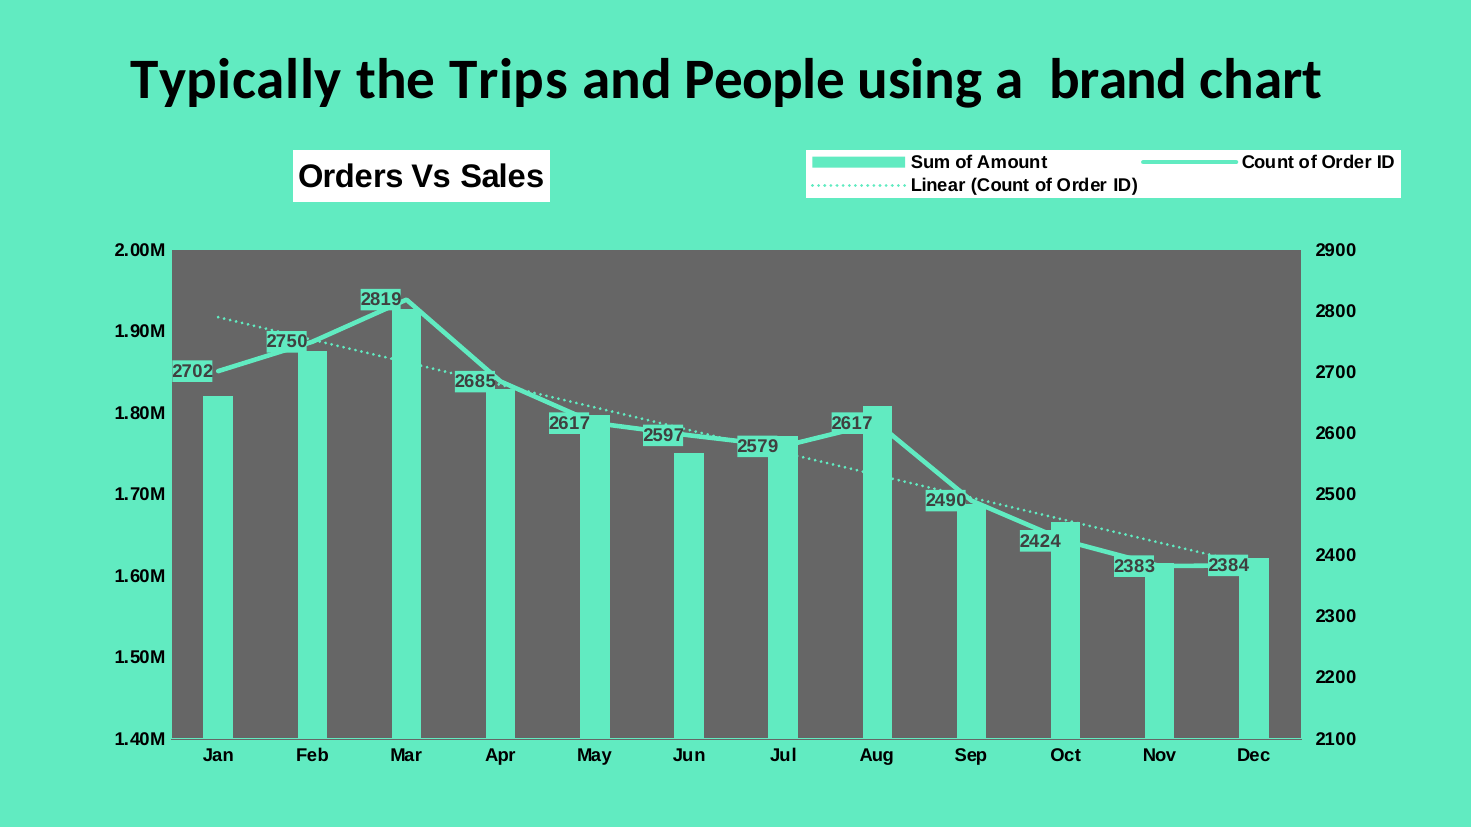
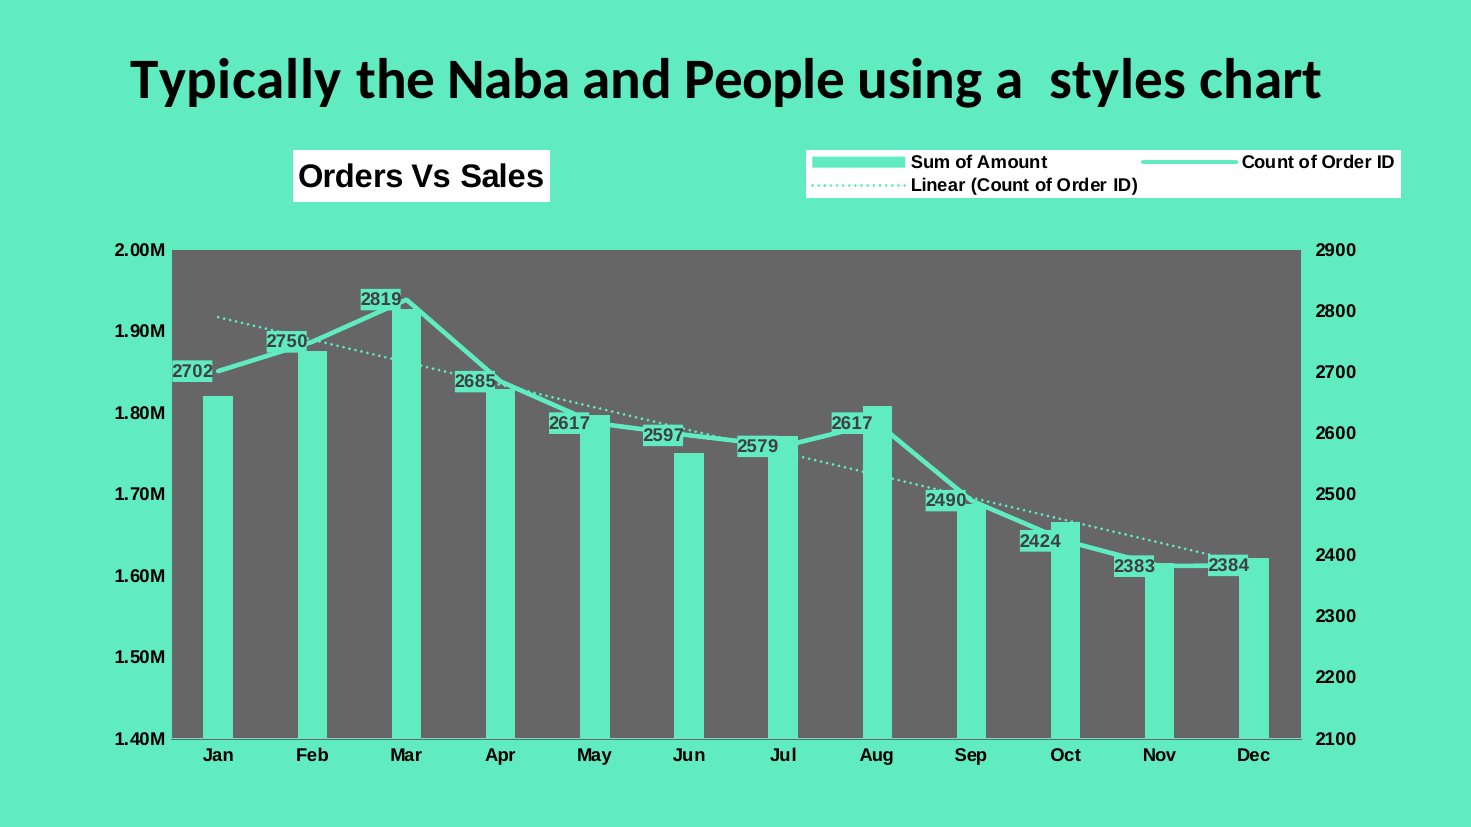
Trips: Trips -> Naba
brand: brand -> styles
